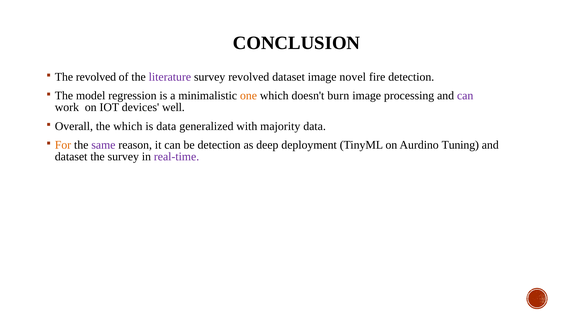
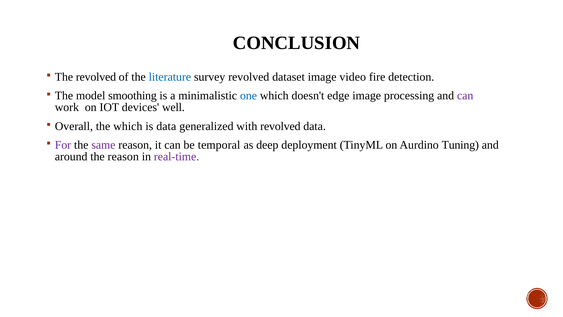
literature colour: purple -> blue
novel: novel -> video
regression: regression -> smoothing
one colour: orange -> blue
burn: burn -> edge
with majority: majority -> revolved
For colour: orange -> purple
be detection: detection -> temporal
dataset at (71, 156): dataset -> around
the survey: survey -> reason
